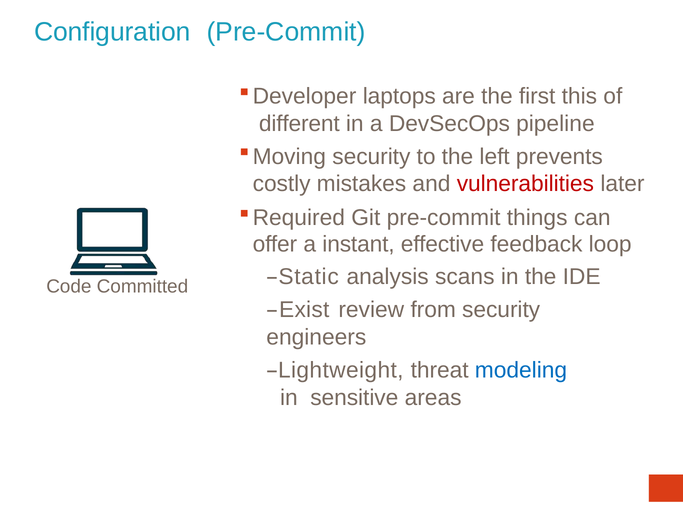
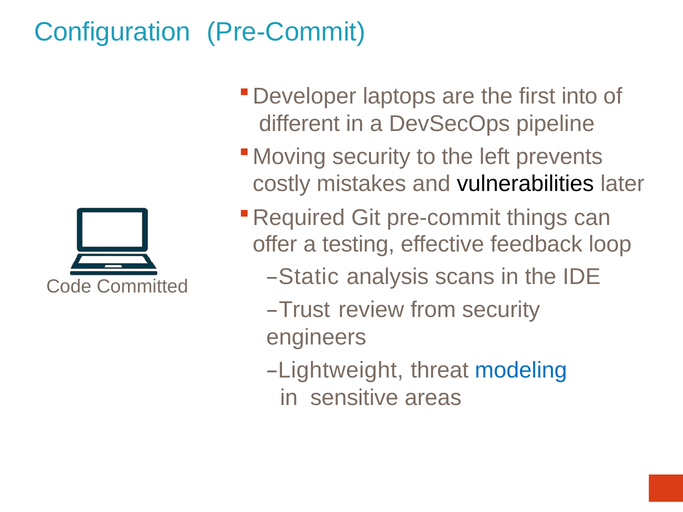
this: this -> into
vulnerabilities colour: red -> black
instant: instant -> testing
Exist: Exist -> Trust
